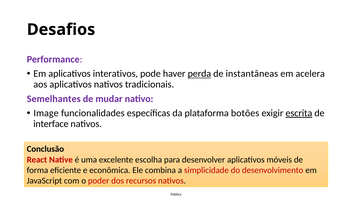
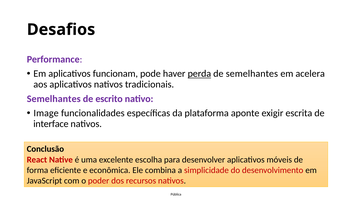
interativos: interativos -> funcionam
de instantâneas: instantâneas -> semelhantes
mudar: mudar -> escrito
botões: botões -> aponte
escrita underline: present -> none
